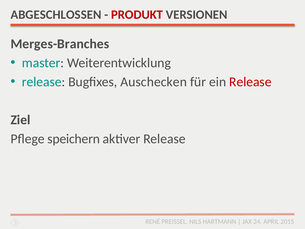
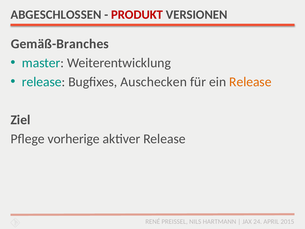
Merges-Branches: Merges-Branches -> Gemäß-Branches
Release at (250, 82) colour: red -> orange
speichern: speichern -> vorherige
